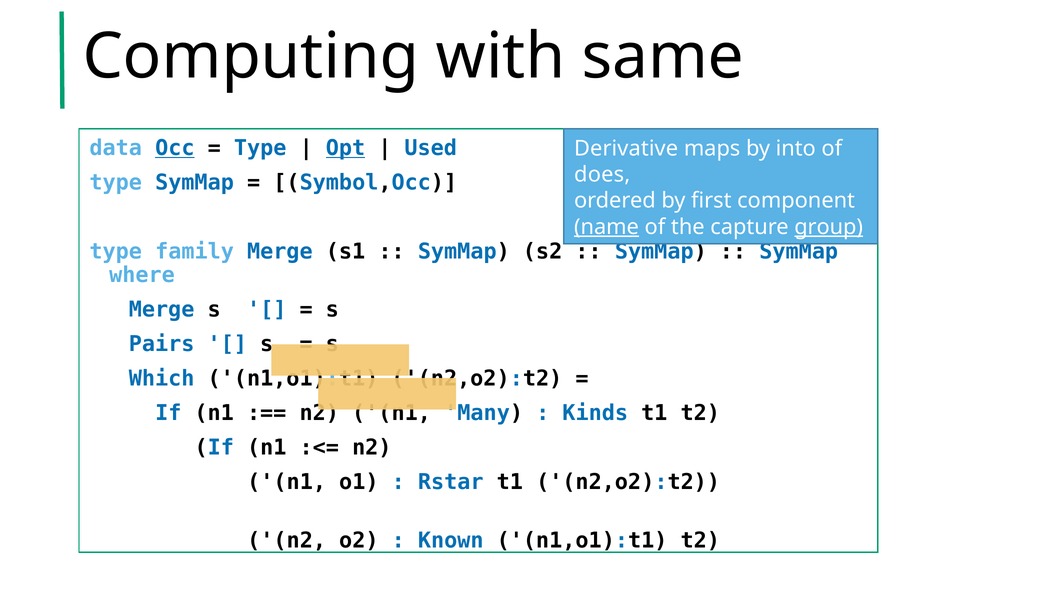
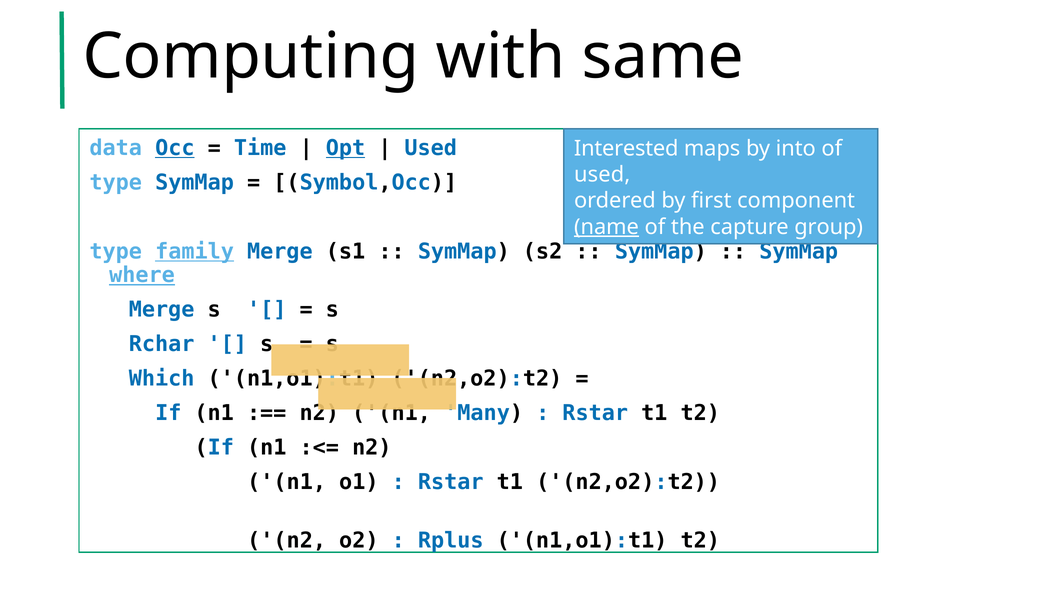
Type at (260, 148): Type -> Time
Derivative: Derivative -> Interested
does at (602, 175): does -> used
group underline: present -> none
family underline: none -> present
where underline: none -> present
Pairs: Pairs -> Rchar
Kinds at (595, 414): Kinds -> Rstar
Known: Known -> Rplus
